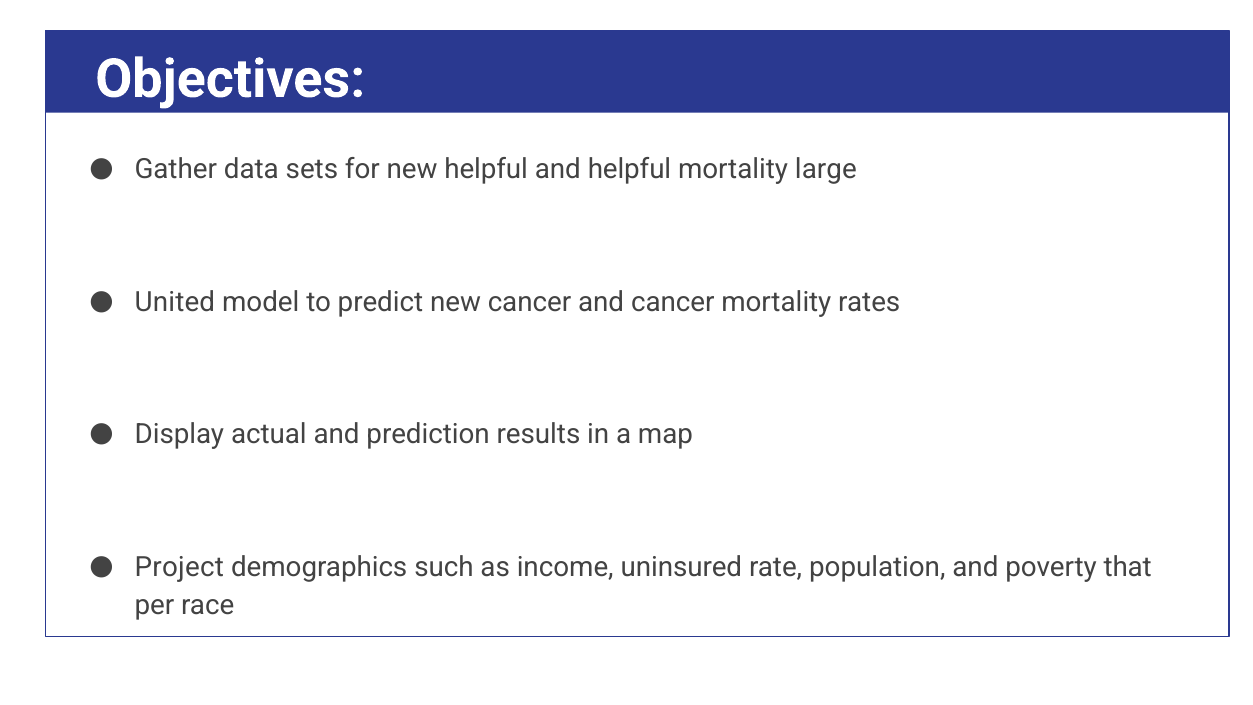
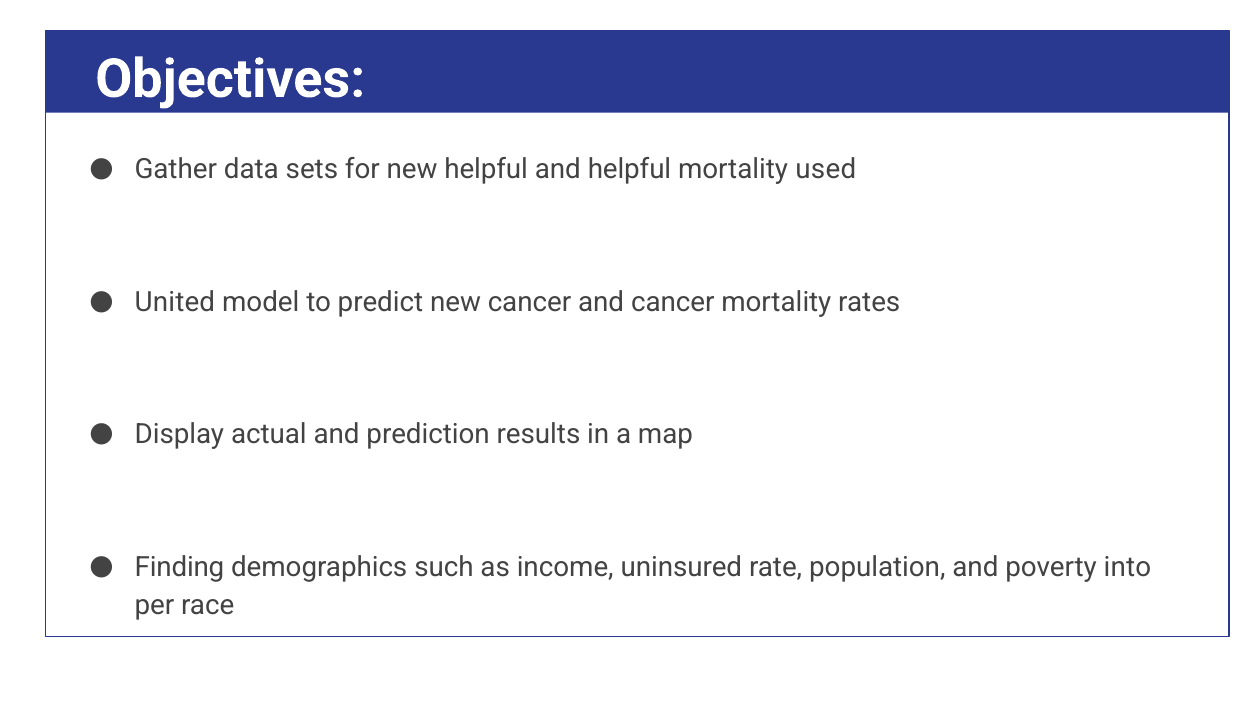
large: large -> used
Project: Project -> Finding
that: that -> into
